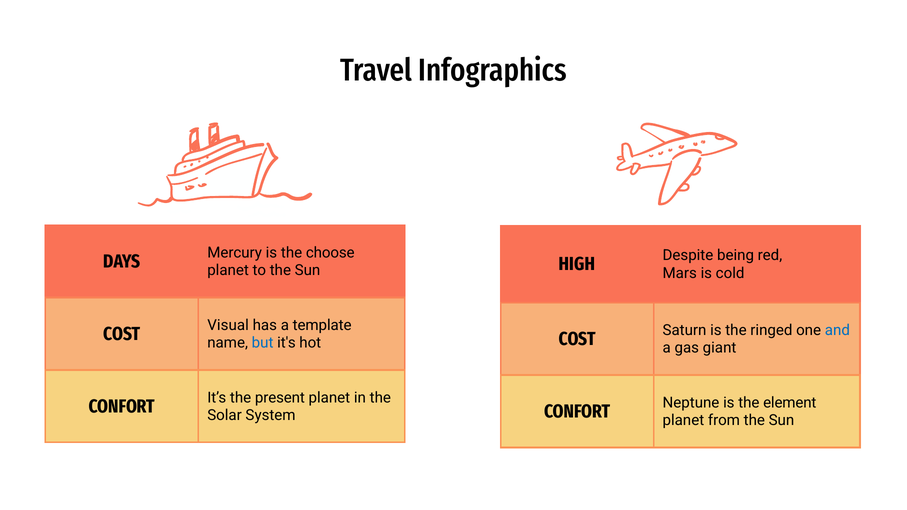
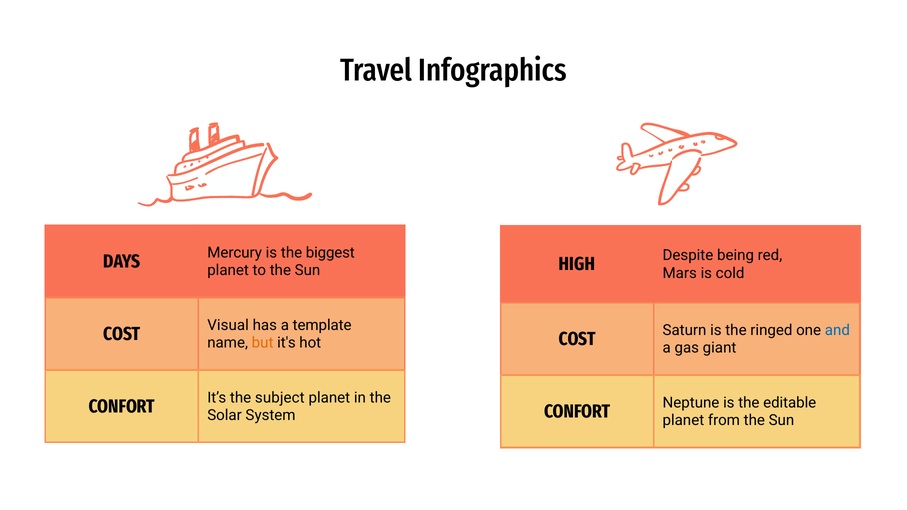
choose: choose -> biggest
but colour: blue -> orange
present: present -> subject
element: element -> editable
